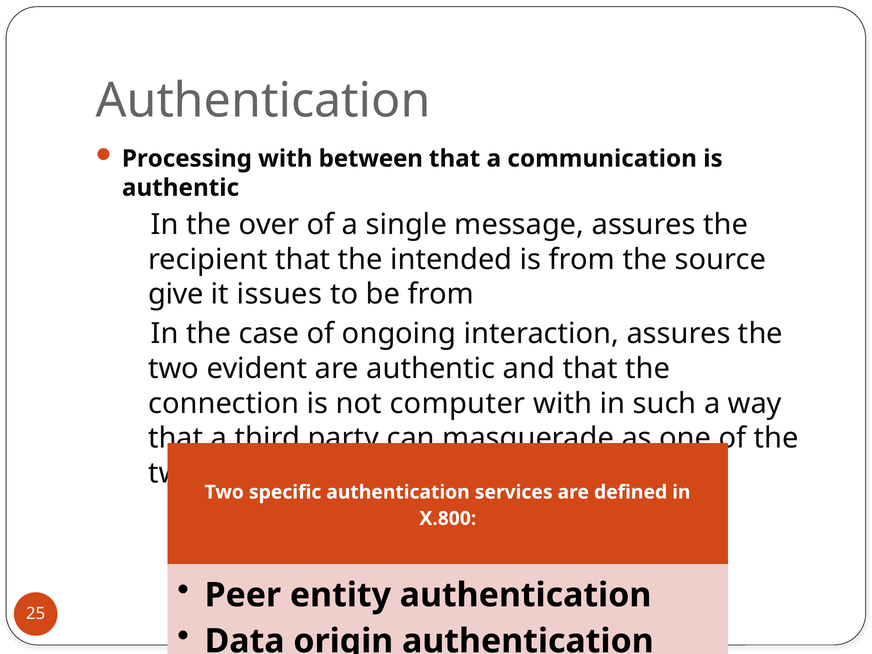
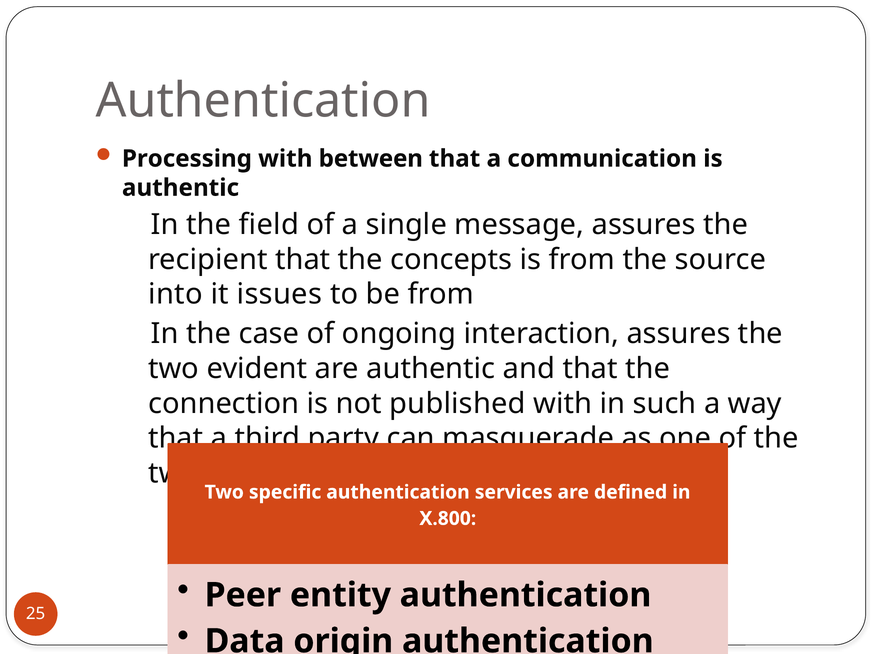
over: over -> field
intended: intended -> concepts
give: give -> into
computer: computer -> published
